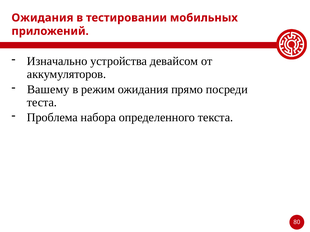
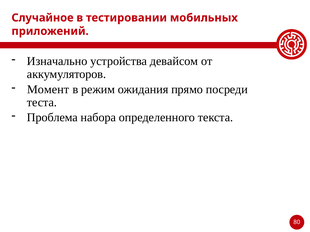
Ожидания at (42, 18): Ожидания -> Случайное
Вашему: Вашему -> Момент
